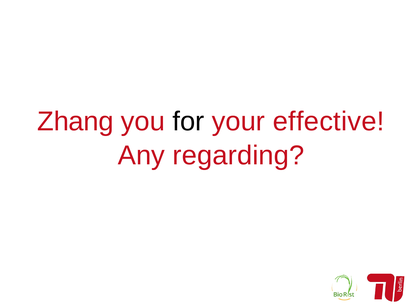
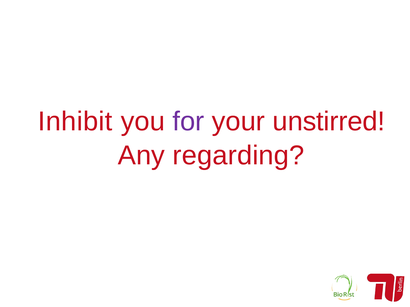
Zhang: Zhang -> Inhibit
for colour: black -> purple
effective: effective -> unstirred
